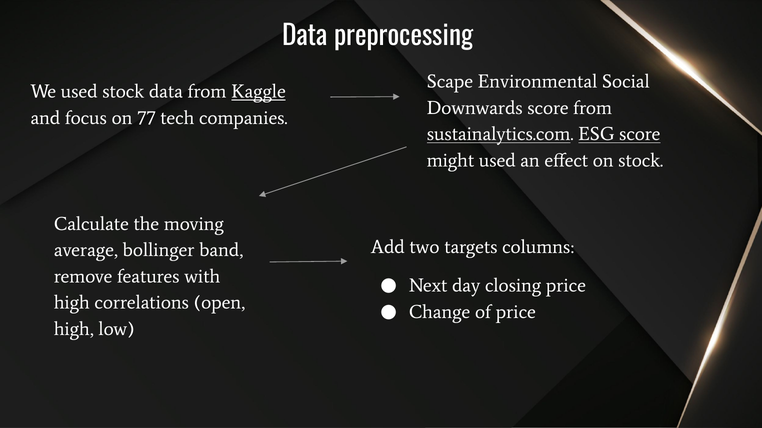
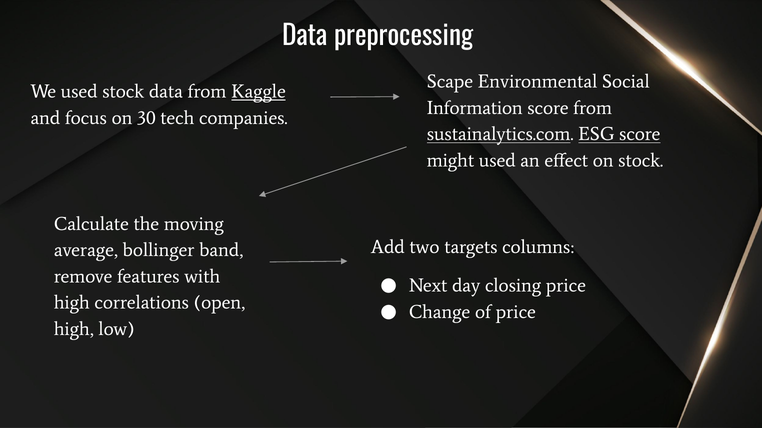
Downwards: Downwards -> Information
77: 77 -> 30
